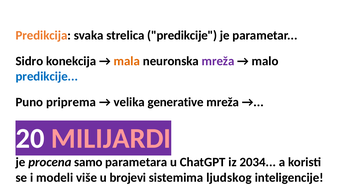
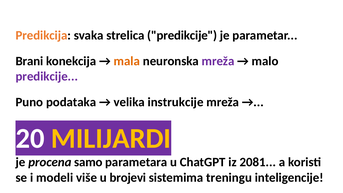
Sidro: Sidro -> Brani
predikcije at (47, 76) colour: blue -> purple
priprema: priprema -> podataka
generative: generative -> instrukcije
MILIJARDI colour: pink -> yellow
2034: 2034 -> 2081
ljudskog: ljudskog -> treningu
